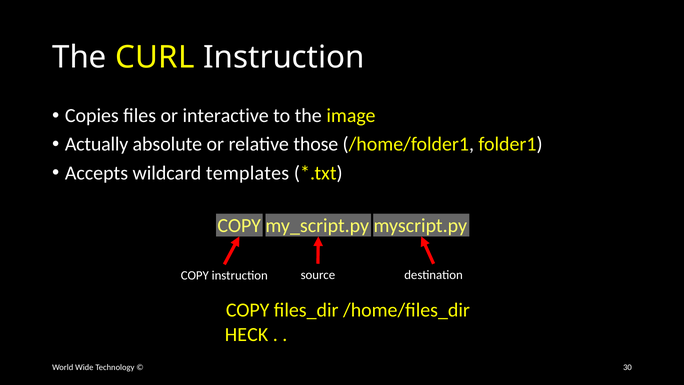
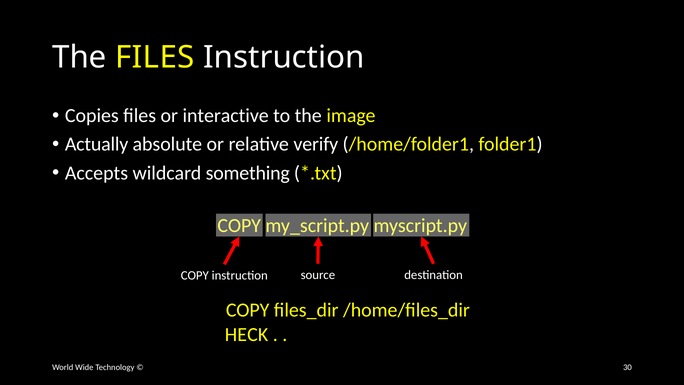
The CURL: CURL -> FILES
those: those -> verify
templates: templates -> something
